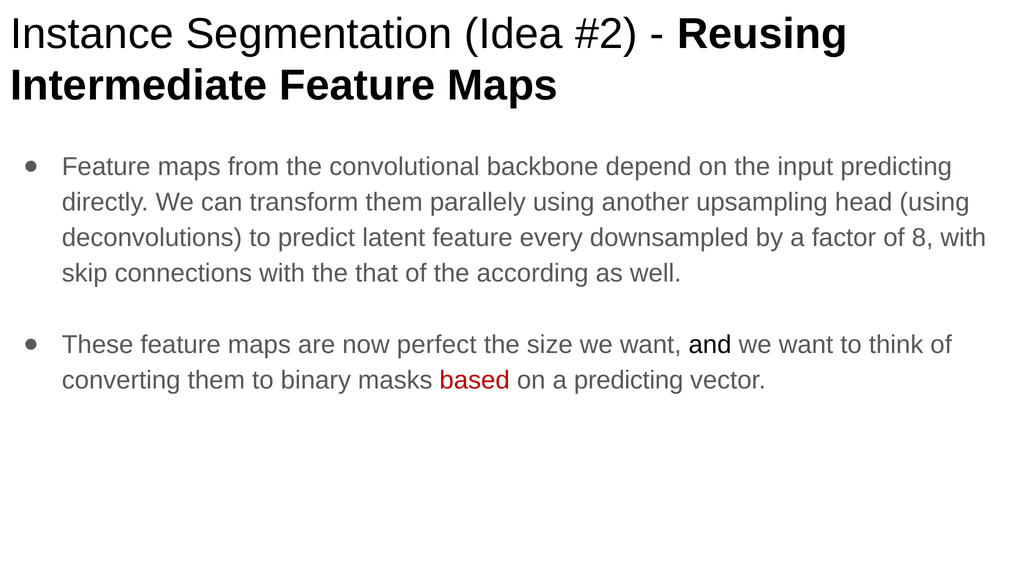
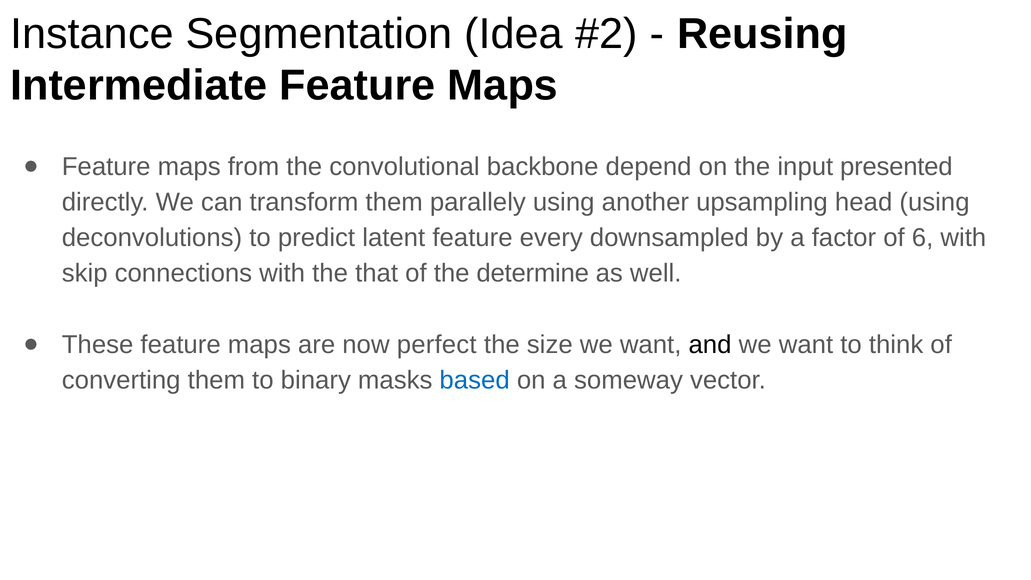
input predicting: predicting -> presented
8: 8 -> 6
according: according -> determine
based colour: red -> blue
a predicting: predicting -> someway
